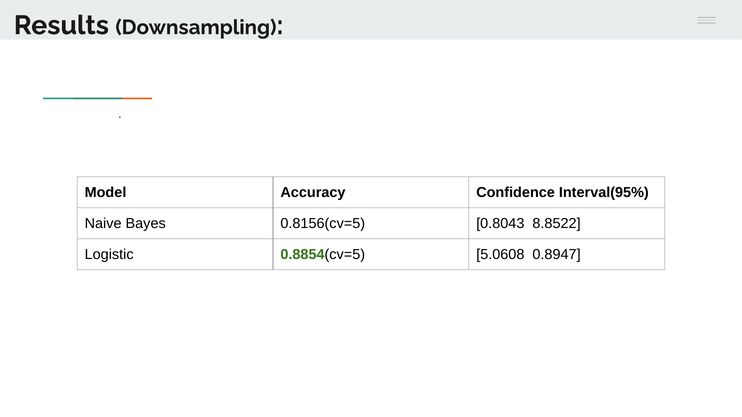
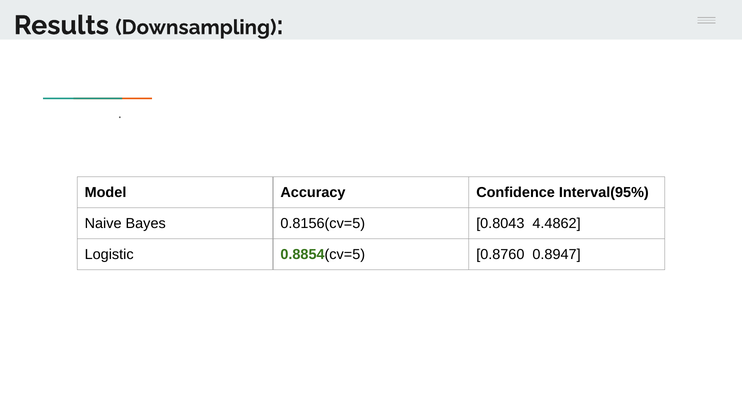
8.8522: 8.8522 -> 4.4862
5.0608: 5.0608 -> 0.8760
